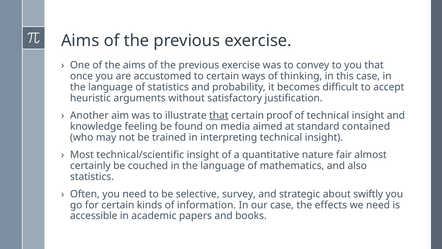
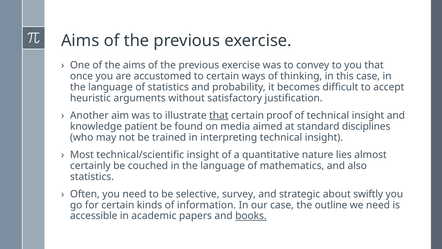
feeling: feeling -> patient
contained: contained -> disciplines
fair: fair -> lies
effects: effects -> outline
books underline: none -> present
